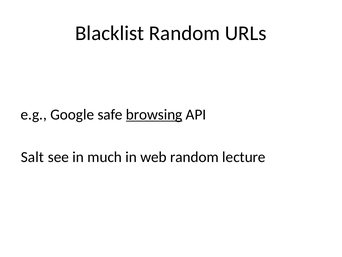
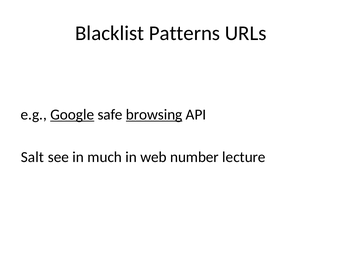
Blacklist Random: Random -> Patterns
Google underline: none -> present
web random: random -> number
